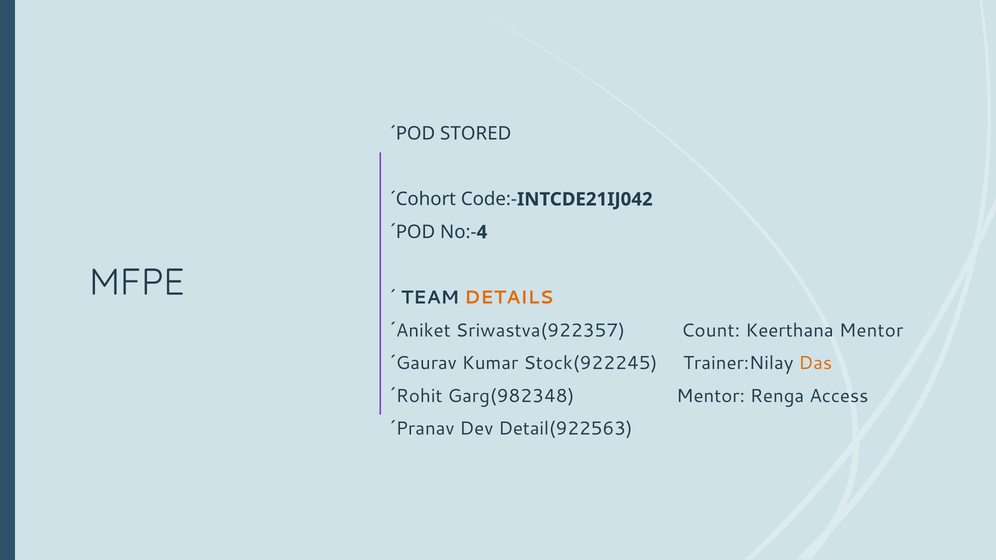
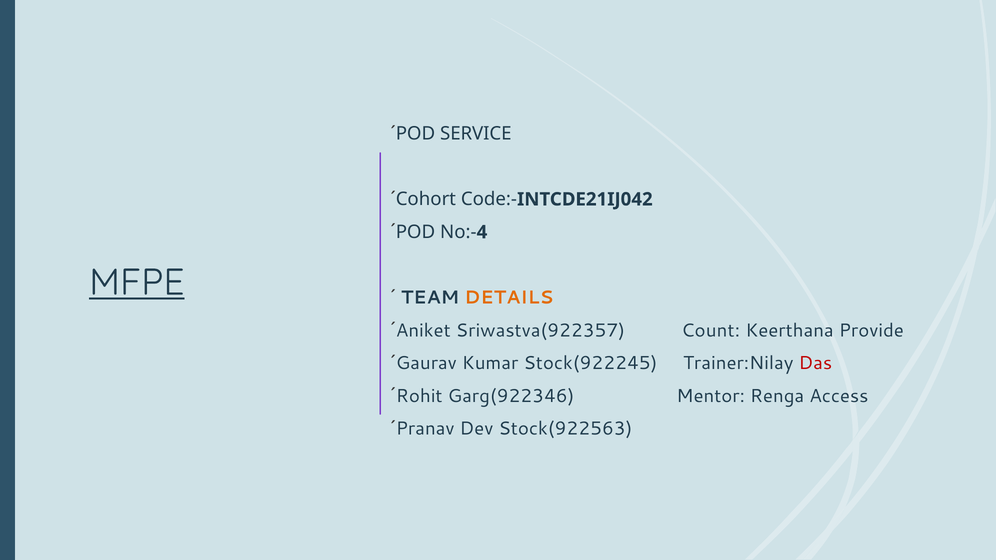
STORED: STORED -> SERVICE
MFPE underline: none -> present
Keerthana Mentor: Mentor -> Provide
Das colour: orange -> red
Garg(982348: Garg(982348 -> Garg(922346
Detail(922563: Detail(922563 -> Stock(922563
